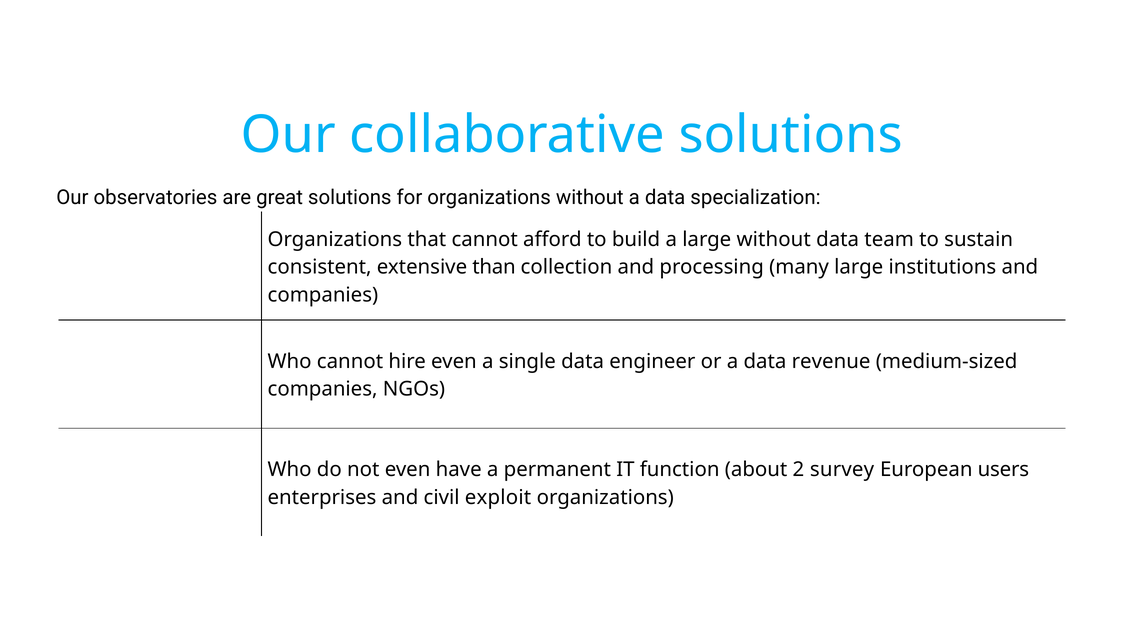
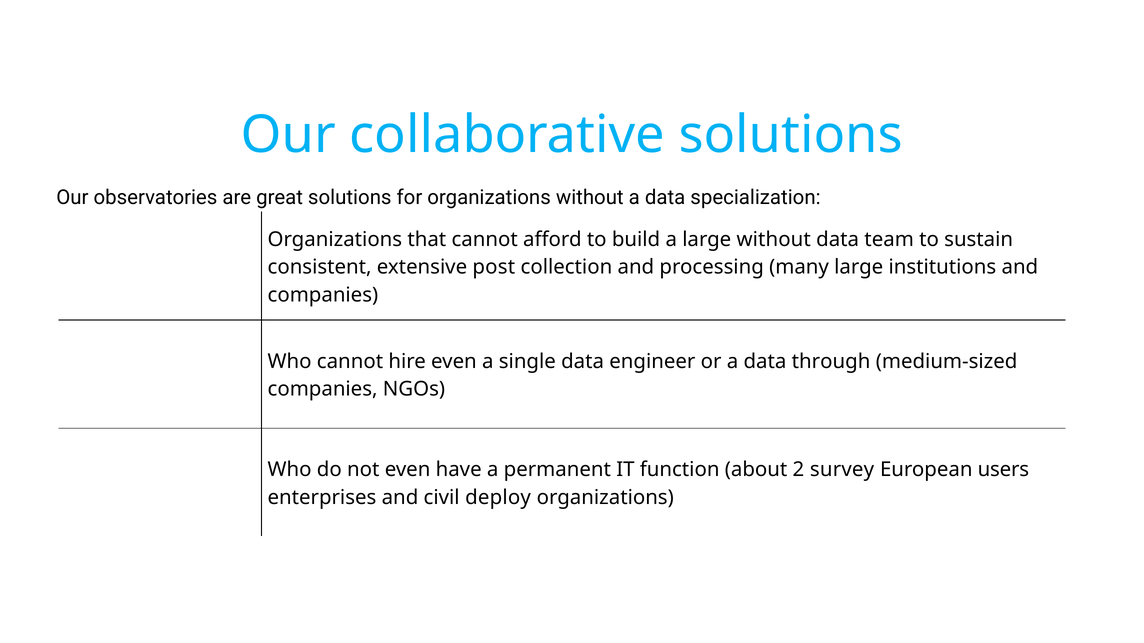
than: than -> post
revenue: revenue -> through
exploit: exploit -> deploy
